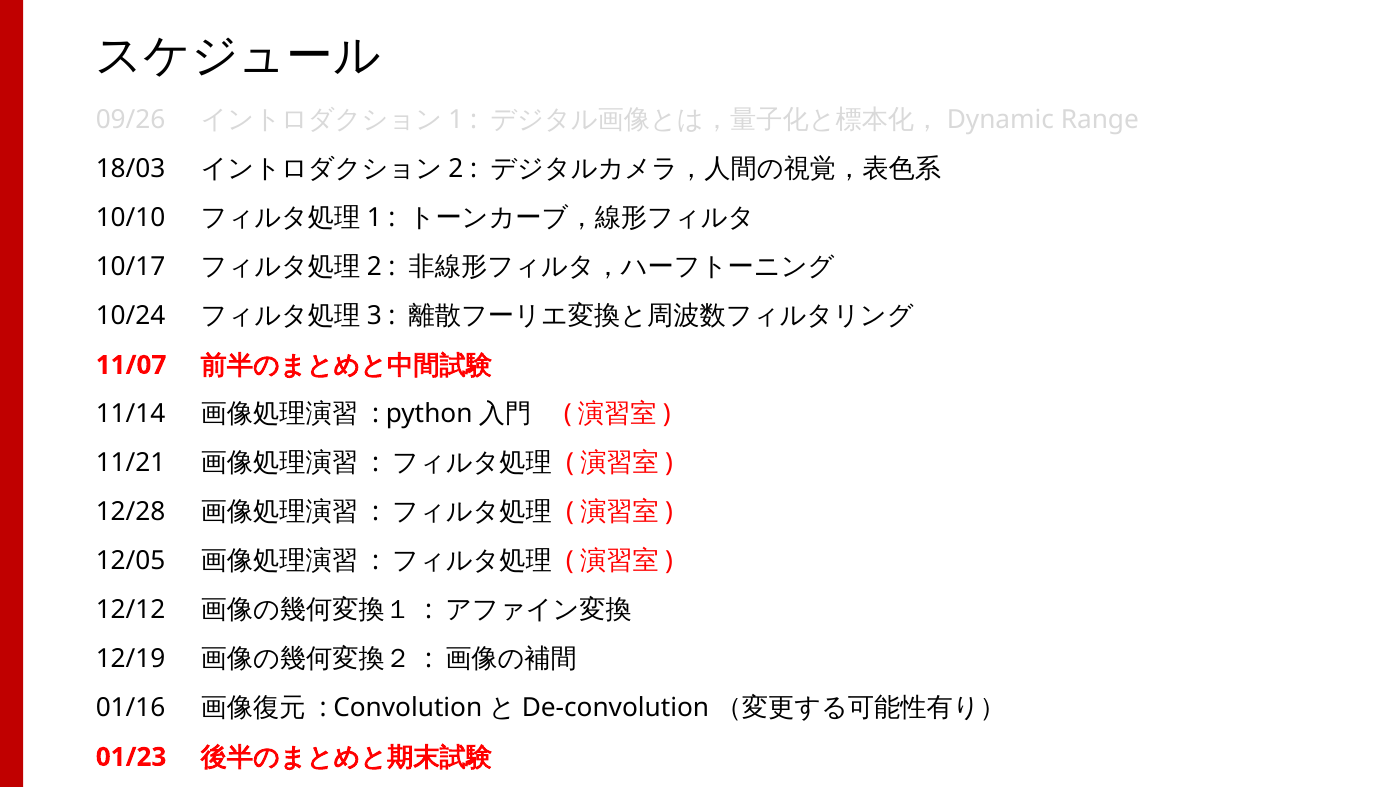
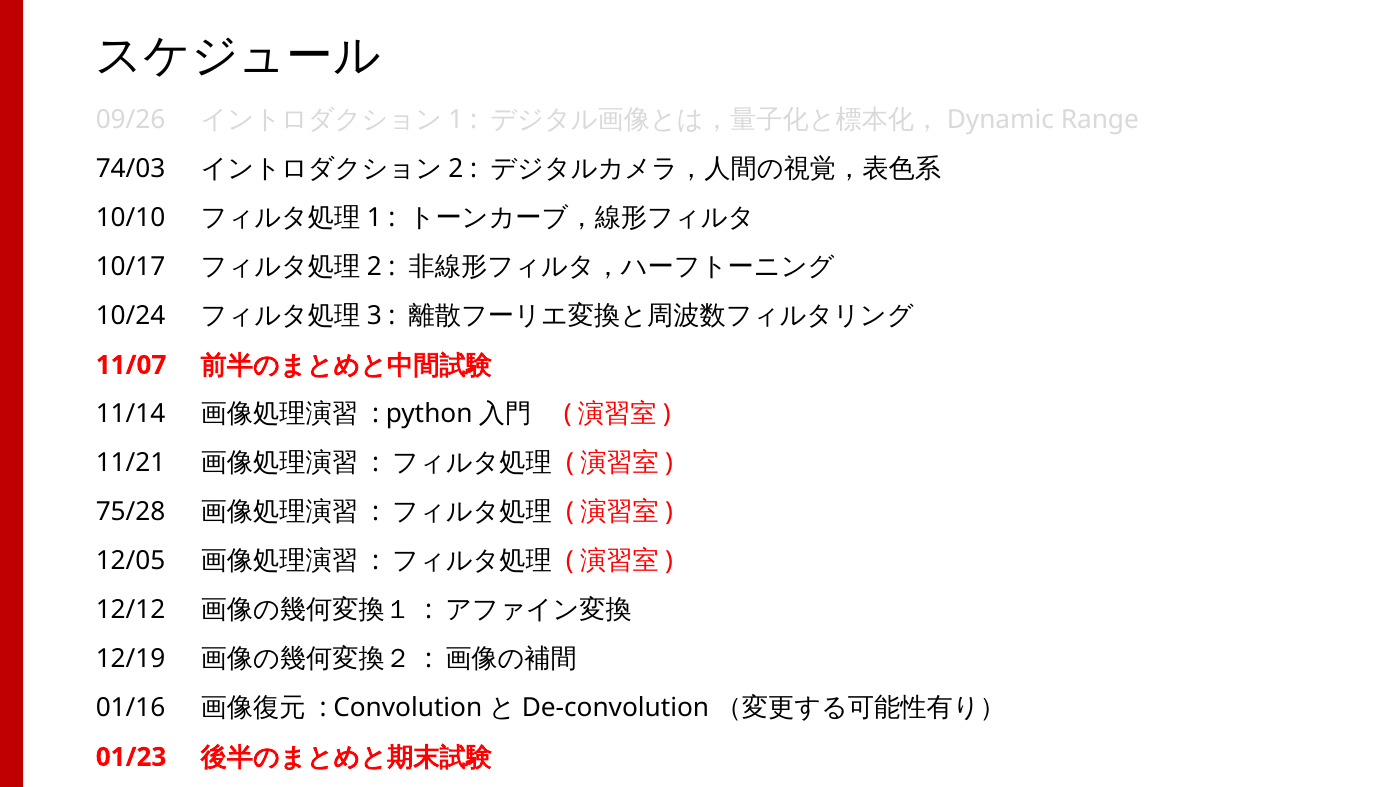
18/03: 18/03 -> 74/03
12/28: 12/28 -> 75/28
